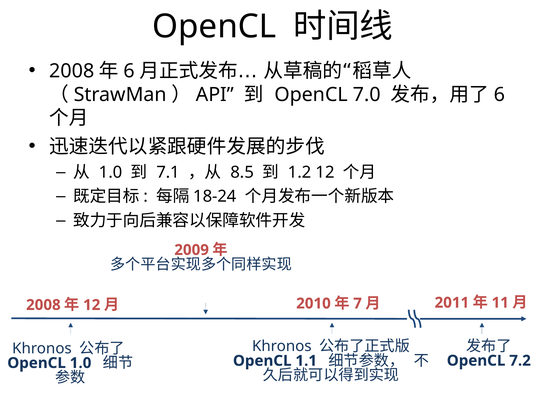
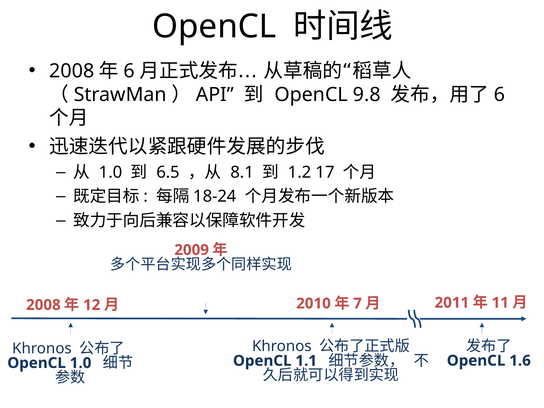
7.0: 7.0 -> 9.8
7.1: 7.1 -> 6.5
8.5: 8.5 -> 8.1
1.2 12: 12 -> 17
7.2: 7.2 -> 1.6
